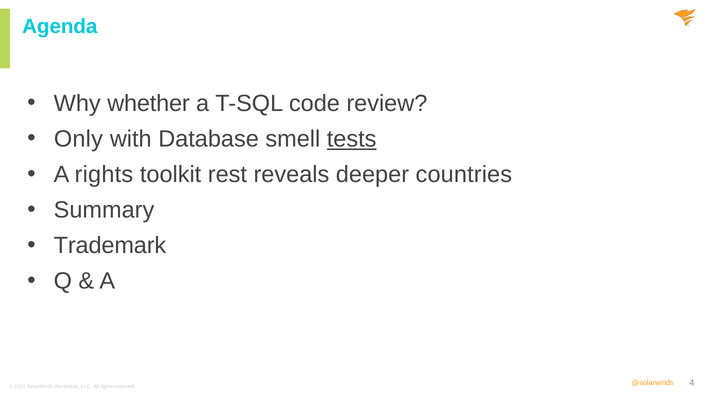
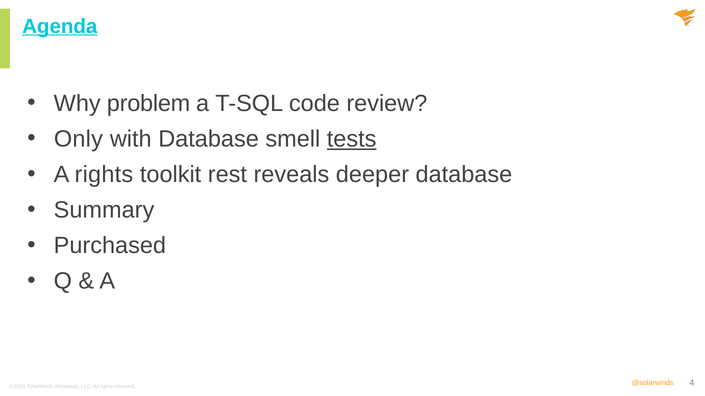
Agenda underline: none -> present
whether: whether -> problem
deeper countries: countries -> database
Trademark: Trademark -> Purchased
